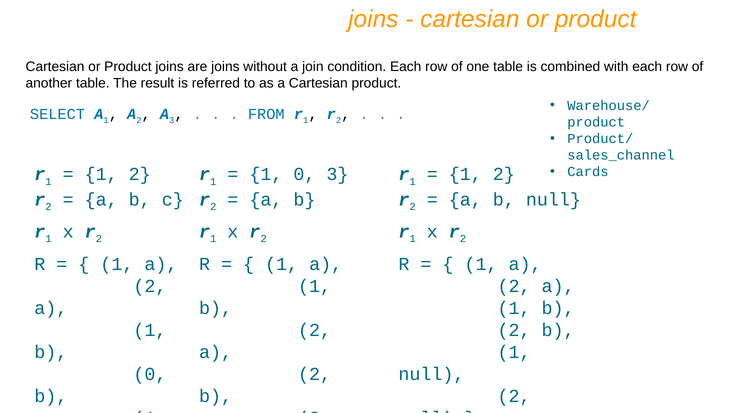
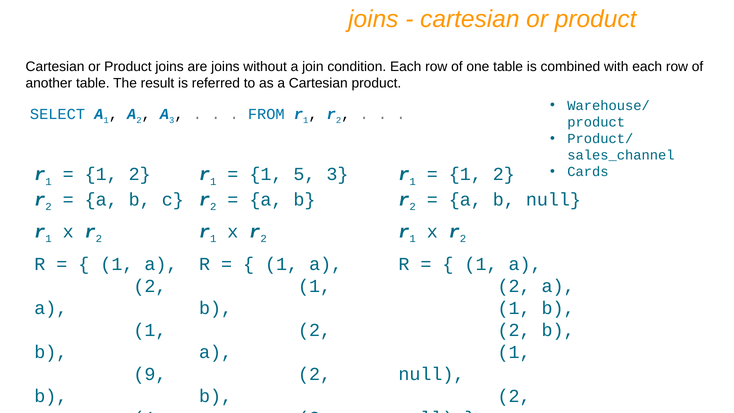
1 0: 0 -> 5
0 at (150, 374): 0 -> 9
